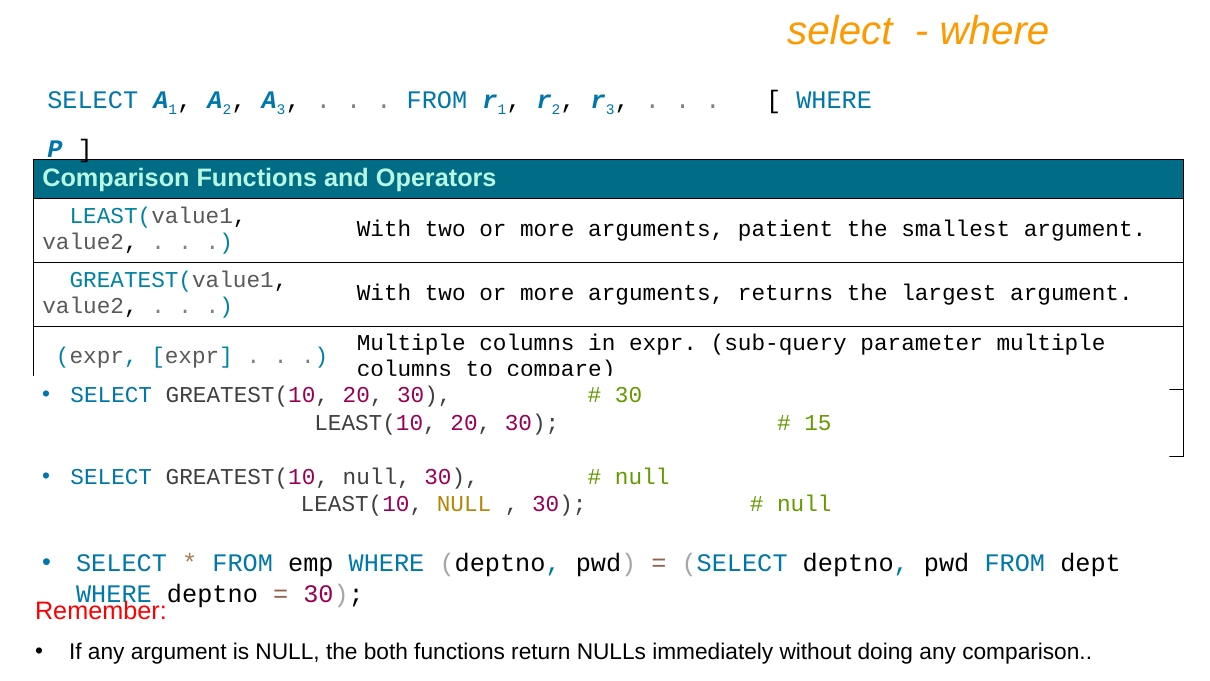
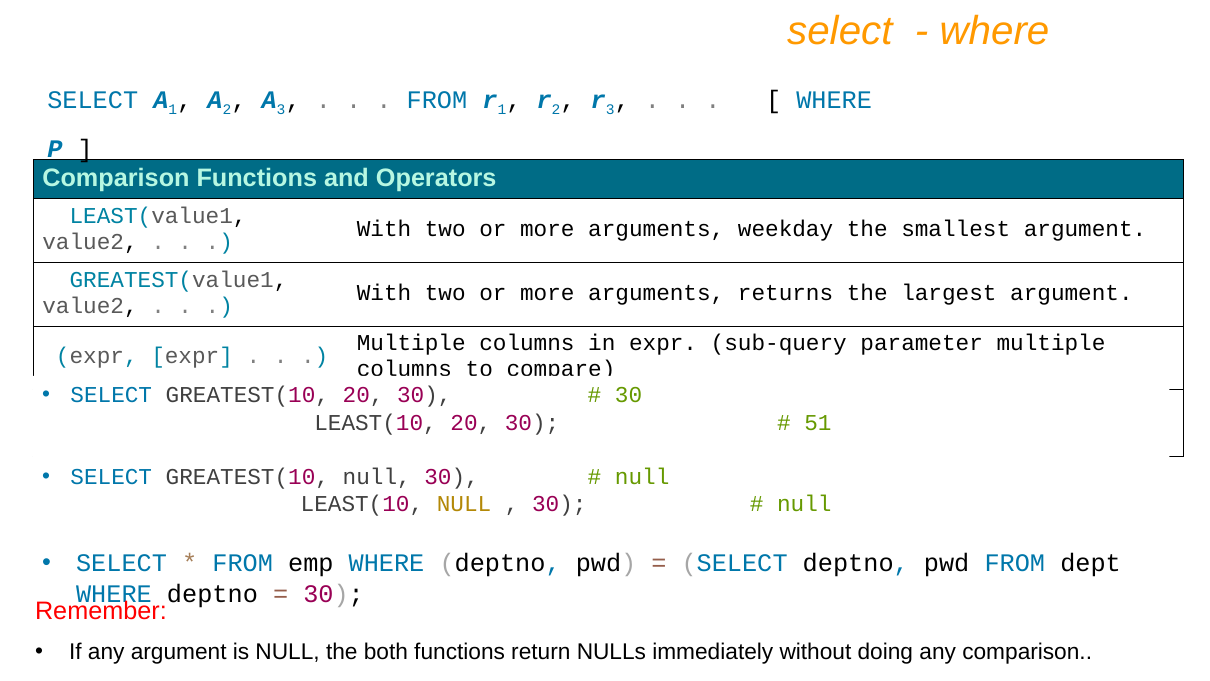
patient: patient -> weekday
15: 15 -> 51
